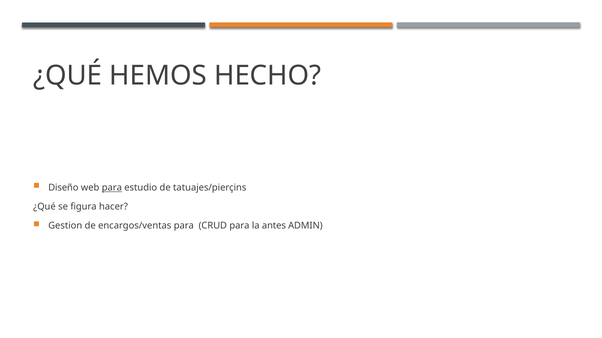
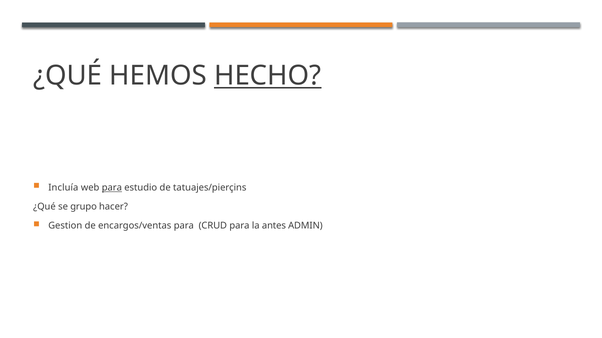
HECHO underline: none -> present
Diseño: Diseño -> Incluía
figura: figura -> grupo
